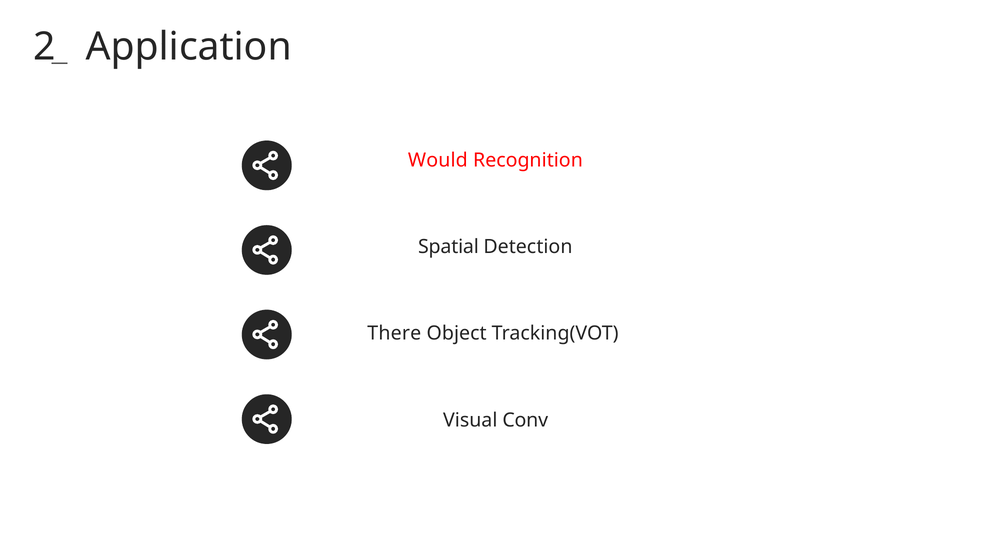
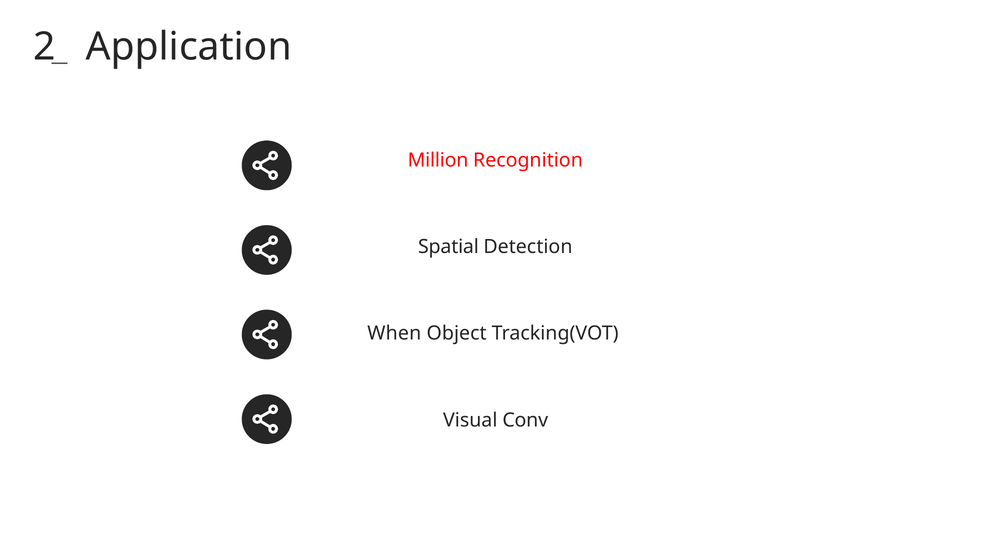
Would: Would -> Million
There: There -> When
